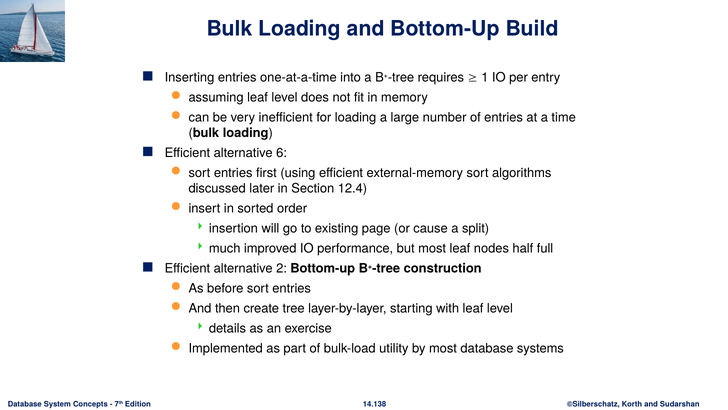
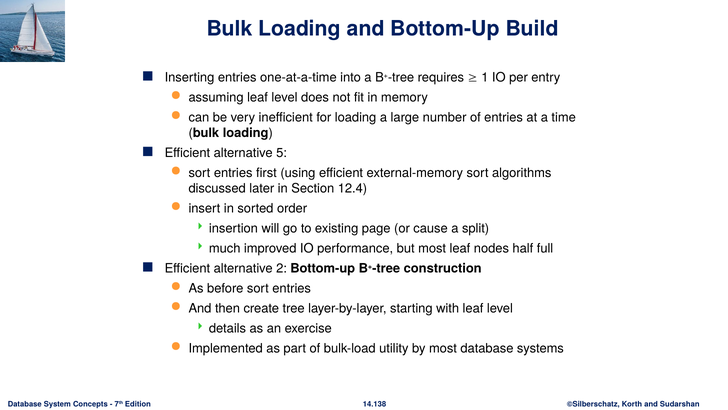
6: 6 -> 5
